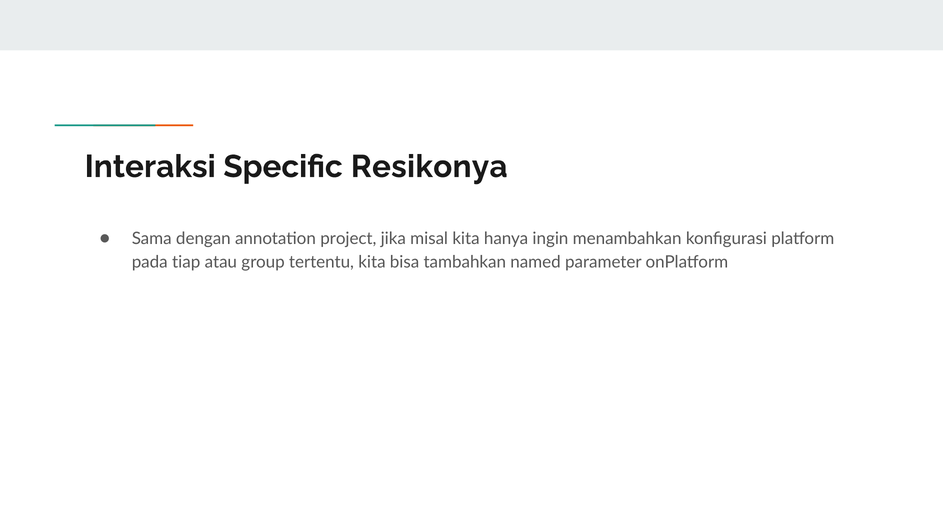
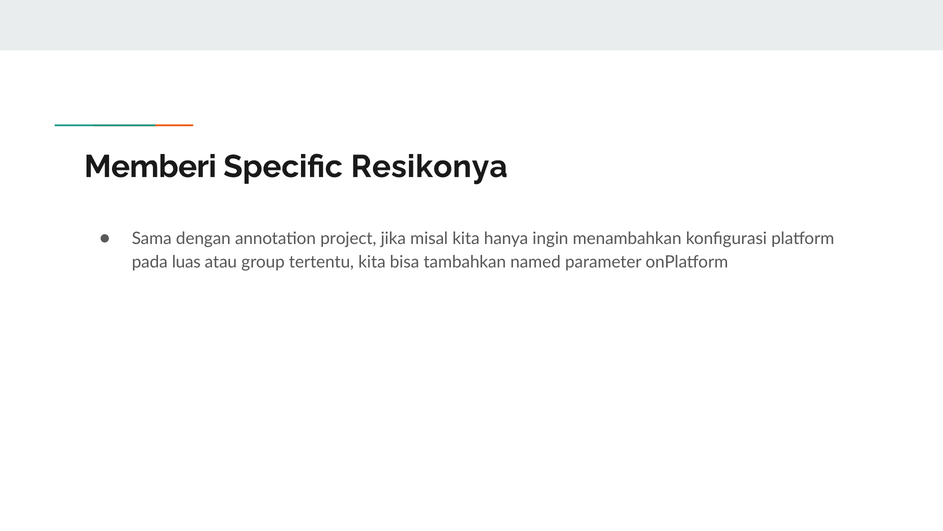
Interaksi: Interaksi -> Memberi
tiap: tiap -> luas
